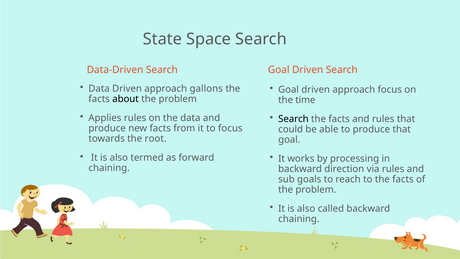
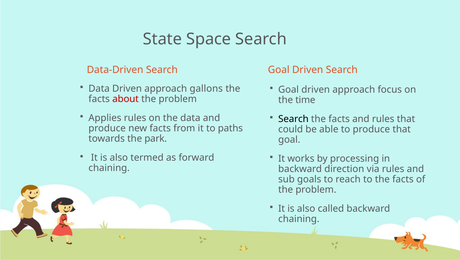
about colour: black -> red
to focus: focus -> paths
root: root -> park
